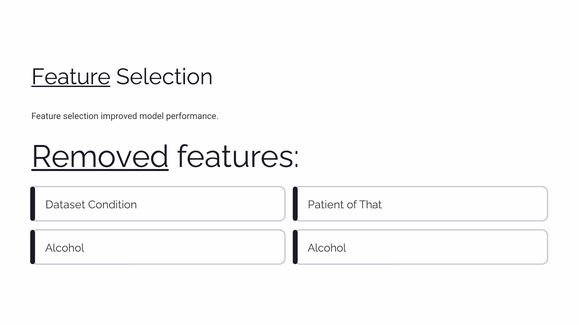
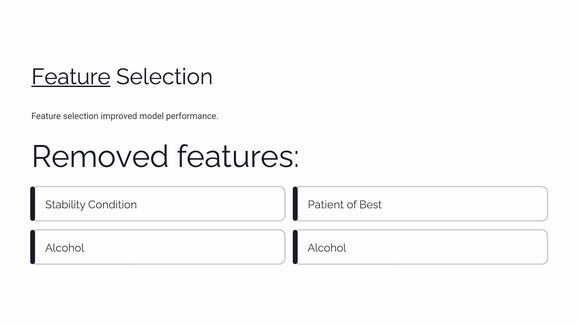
Removed underline: present -> none
Dataset: Dataset -> Stability
That: That -> Best
